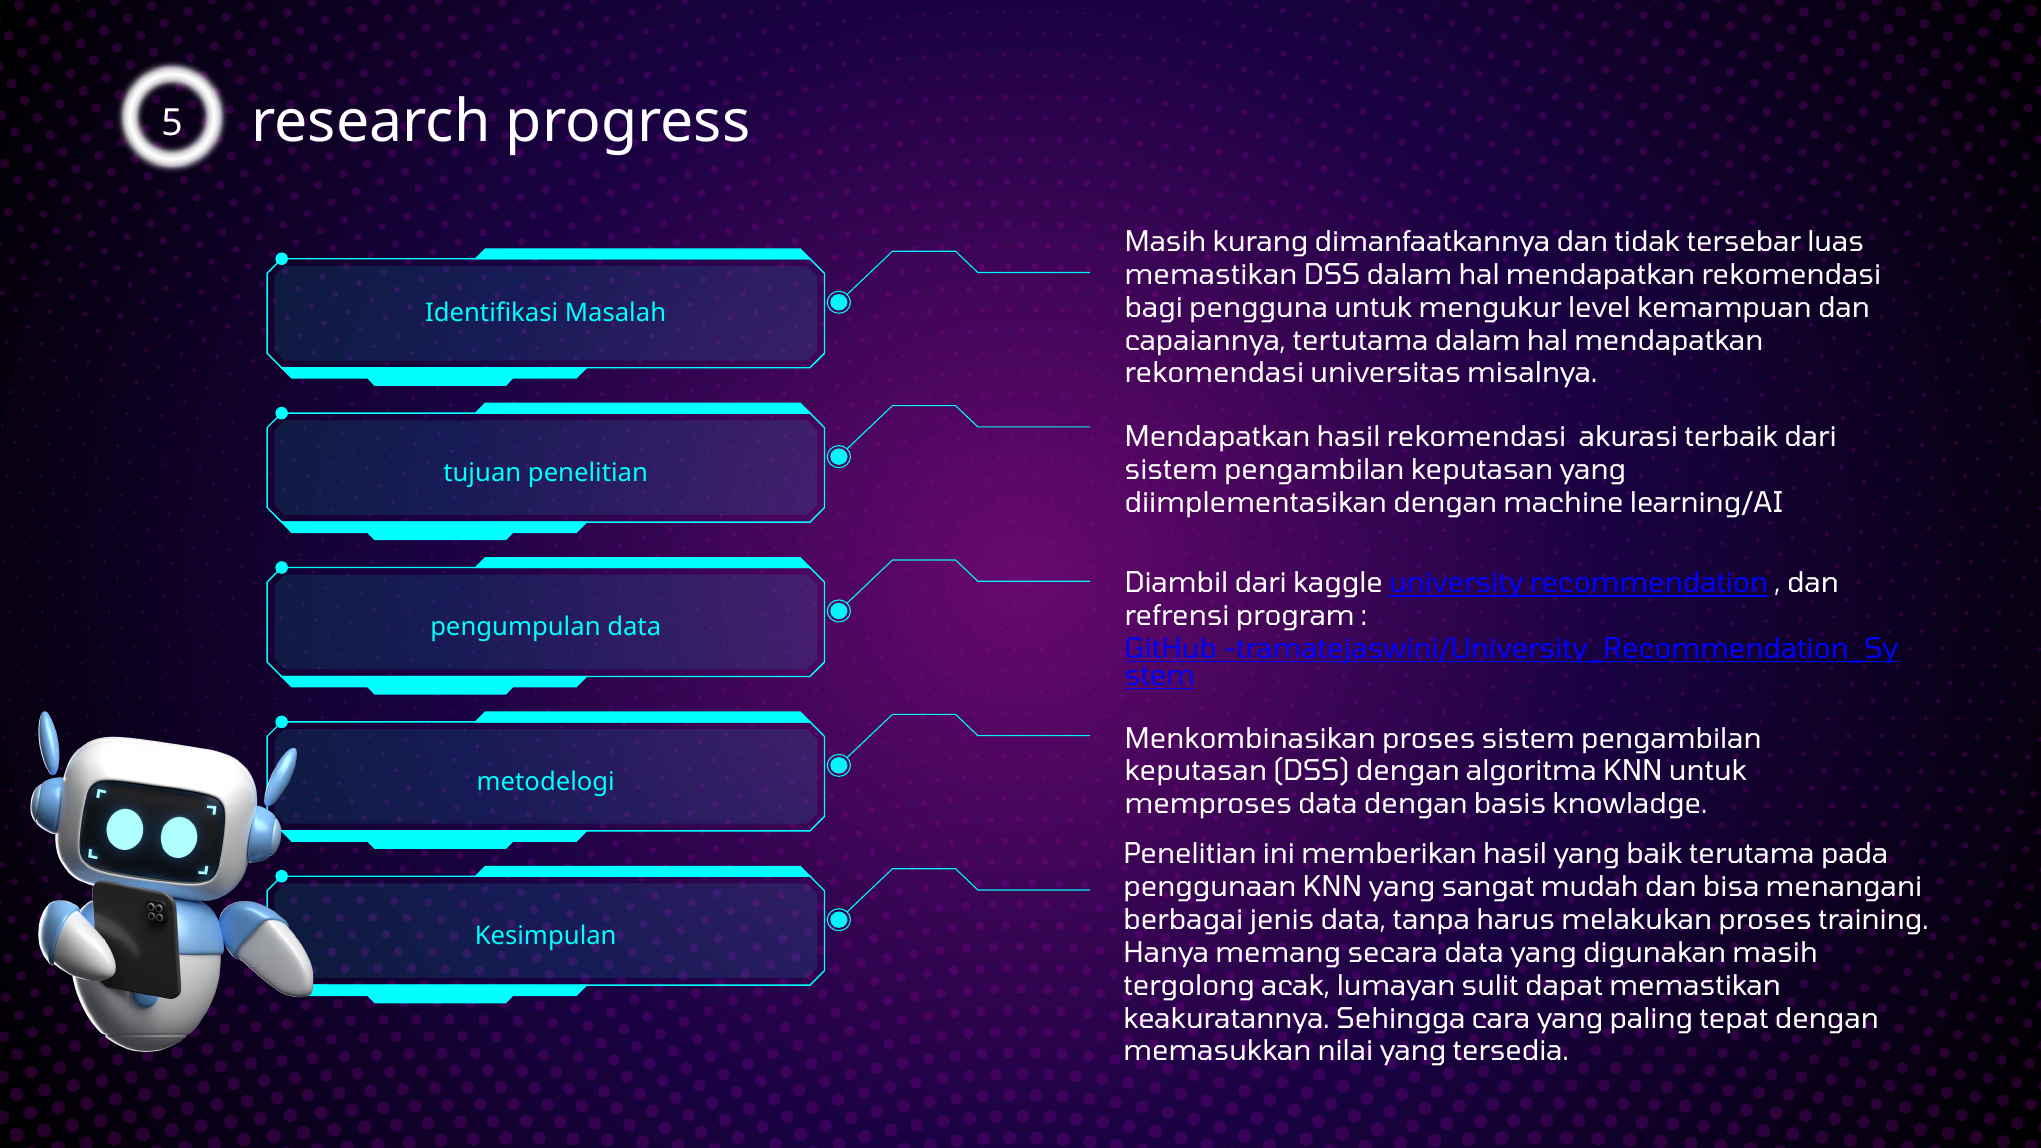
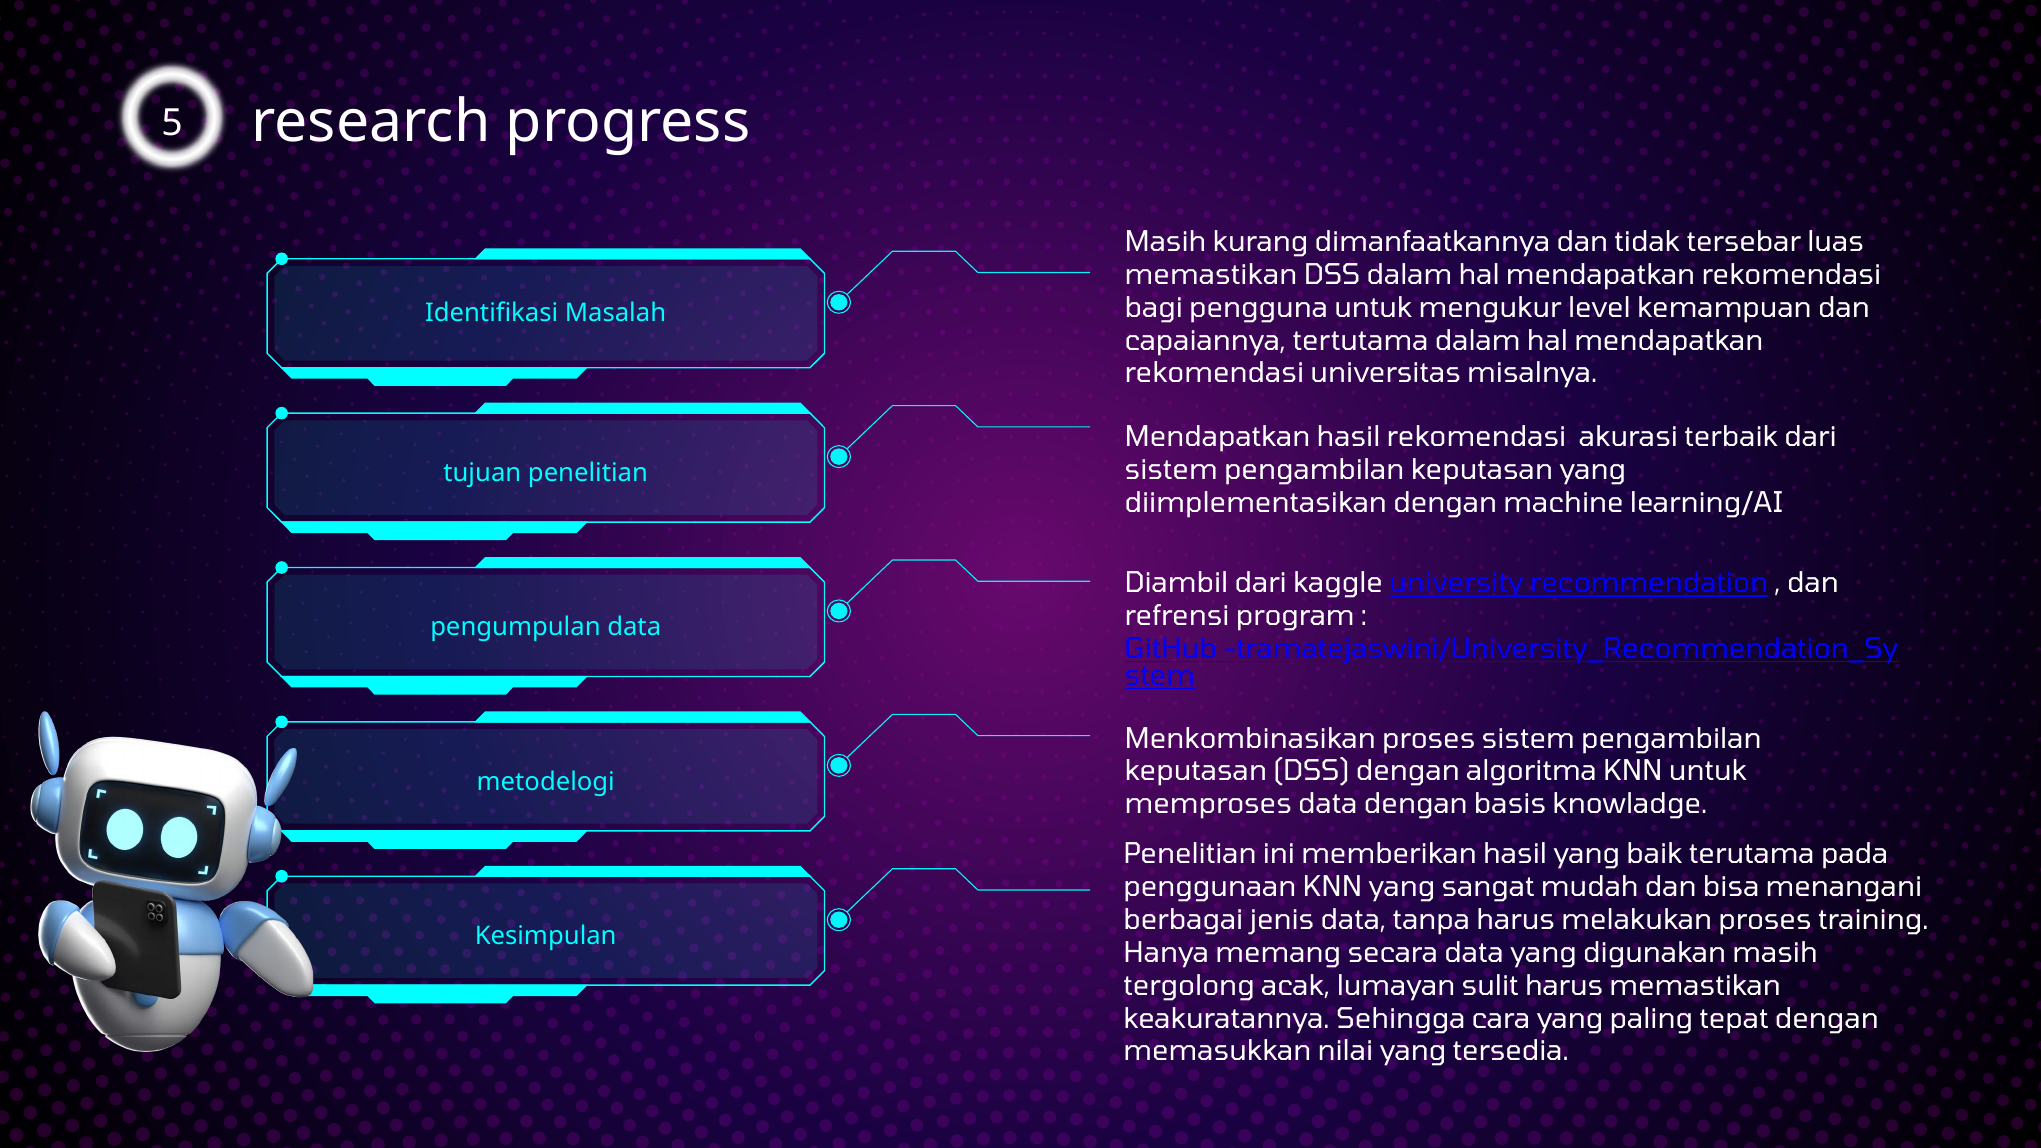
sulit dapat: dapat -> harus
